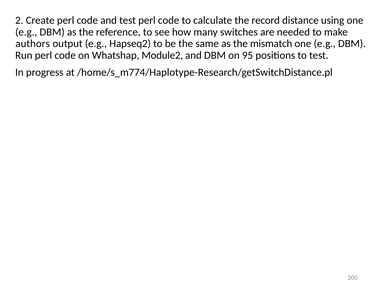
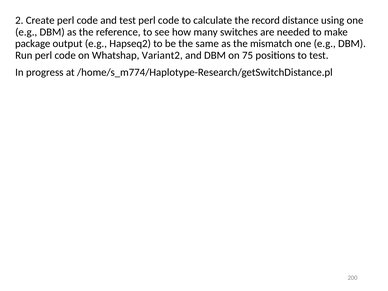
authors: authors -> package
Module2: Module2 -> Variant2
95: 95 -> 75
